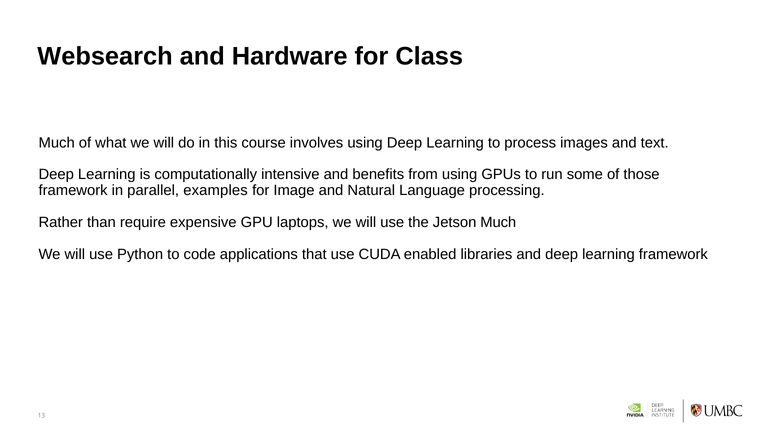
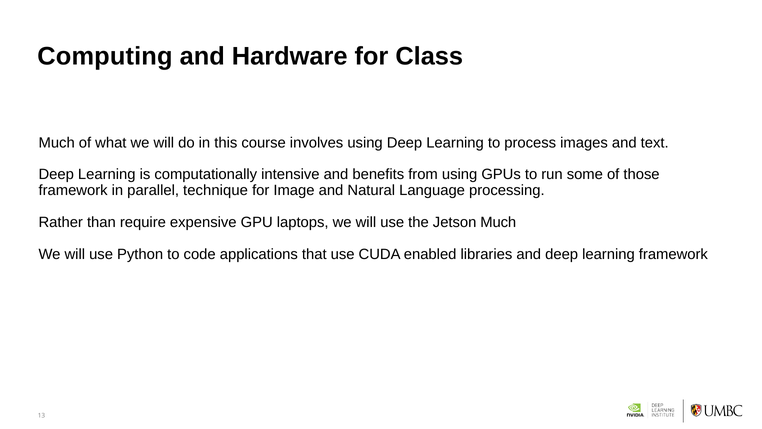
Websearch: Websearch -> Computing
examples: examples -> technique
